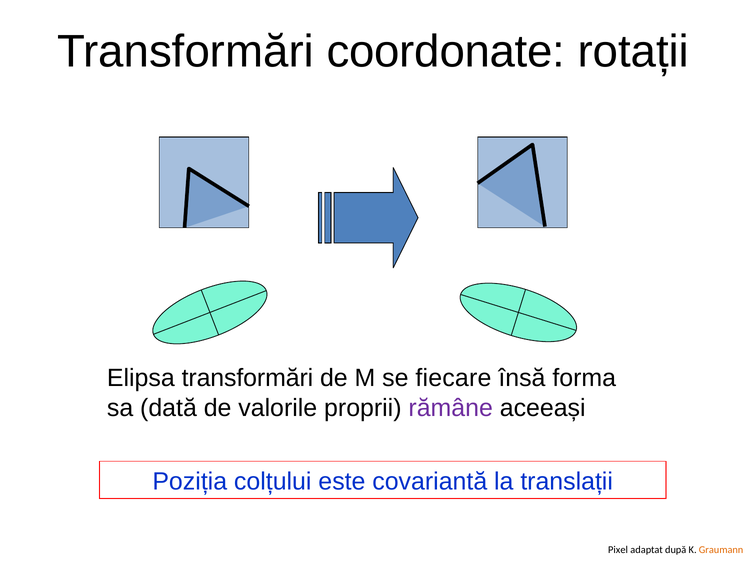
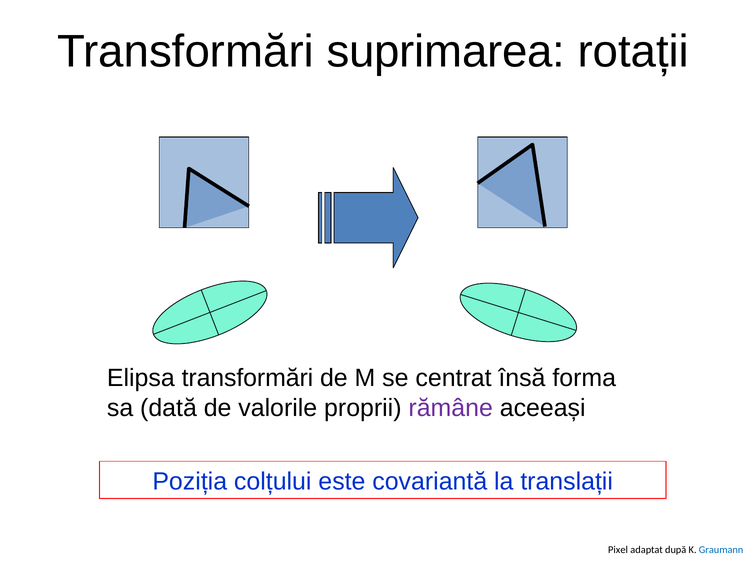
coordonate: coordonate -> suprimarea
fiecare: fiecare -> centrat
Graumann colour: orange -> blue
